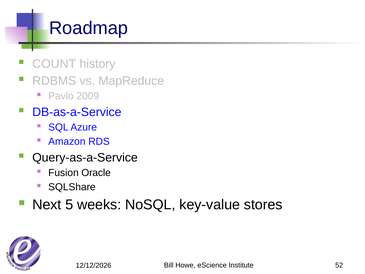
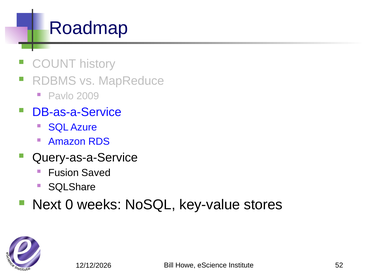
Oracle: Oracle -> Saved
5: 5 -> 0
